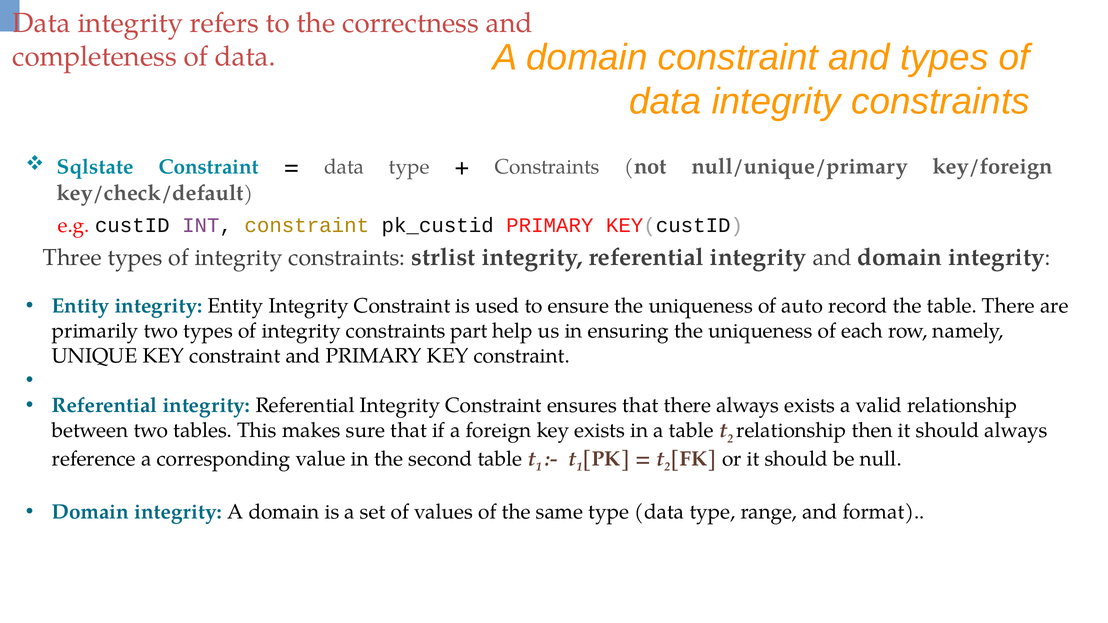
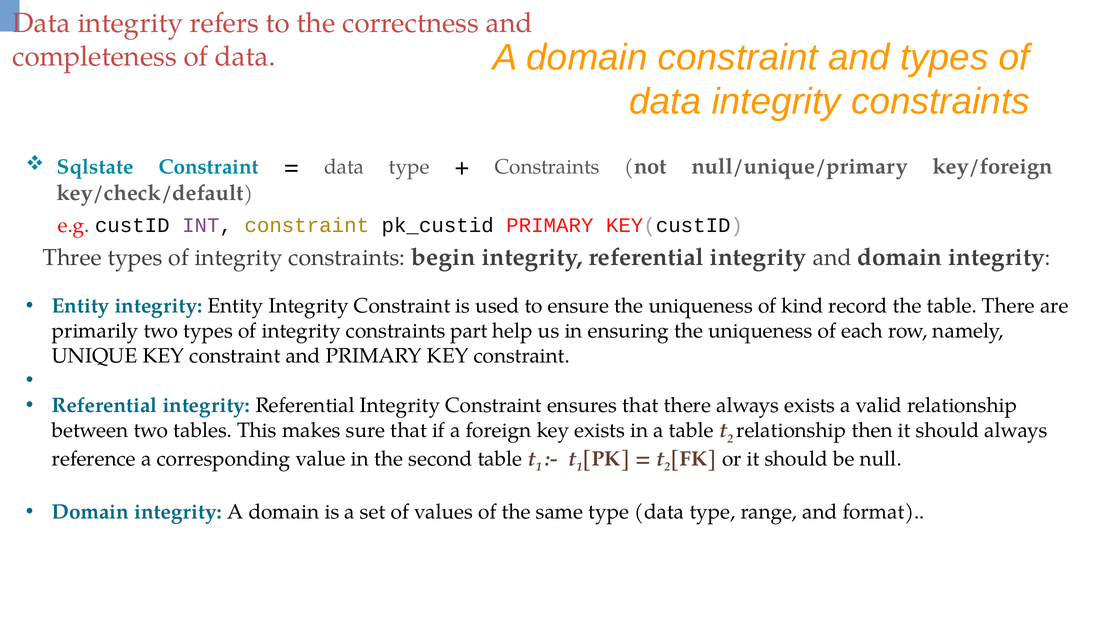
strlist: strlist -> begin
auto: auto -> kind
